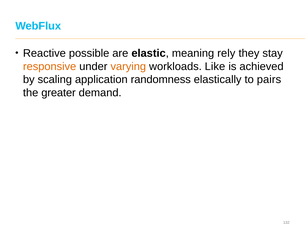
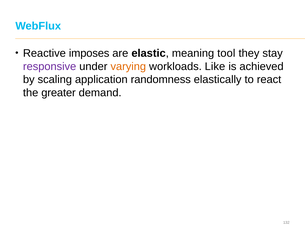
possible: possible -> imposes
rely: rely -> tool
responsive colour: orange -> purple
pairs: pairs -> react
